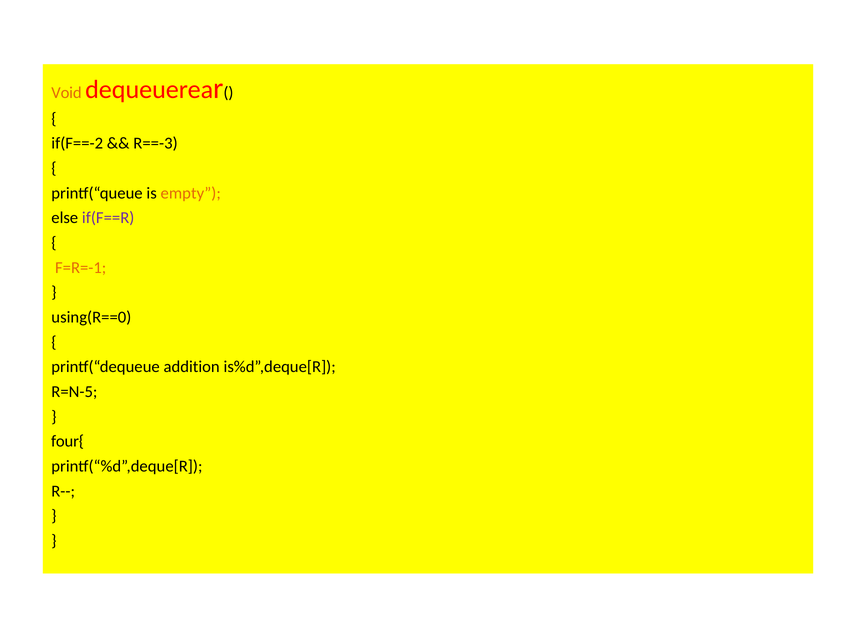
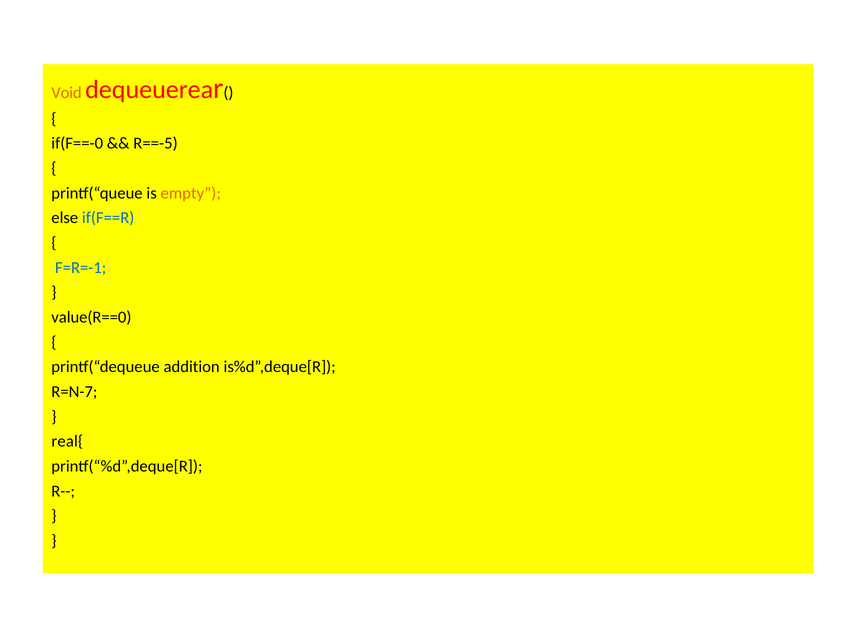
if(F==-2: if(F==-2 -> if(F==-0
R==-3: R==-3 -> R==-5
if(F==R colour: purple -> blue
F=R=-1 colour: orange -> blue
using(R==0: using(R==0 -> value(R==0
R=N-5: R=N-5 -> R=N-7
four{: four{ -> real{
